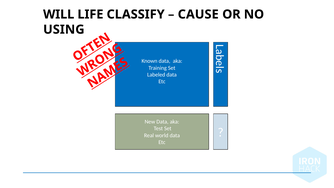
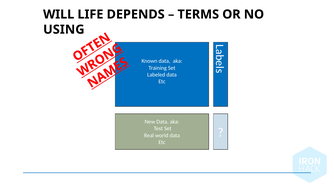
CLASSIFY: CLASSIFY -> DEPENDS
CAUSE: CAUSE -> TERMS
